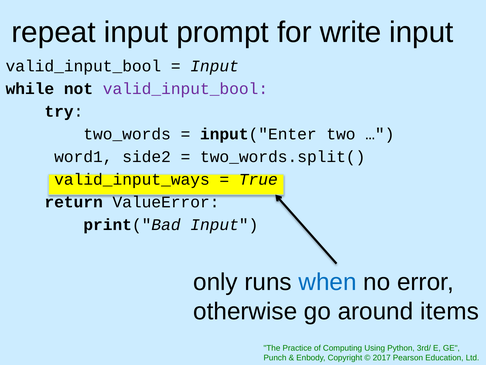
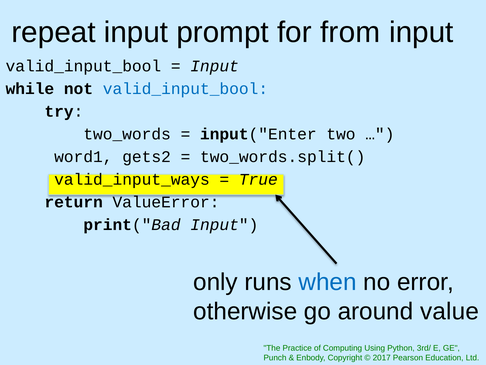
write: write -> from
valid_input_bool at (185, 89) colour: purple -> blue
side2: side2 -> gets2
items: items -> value
